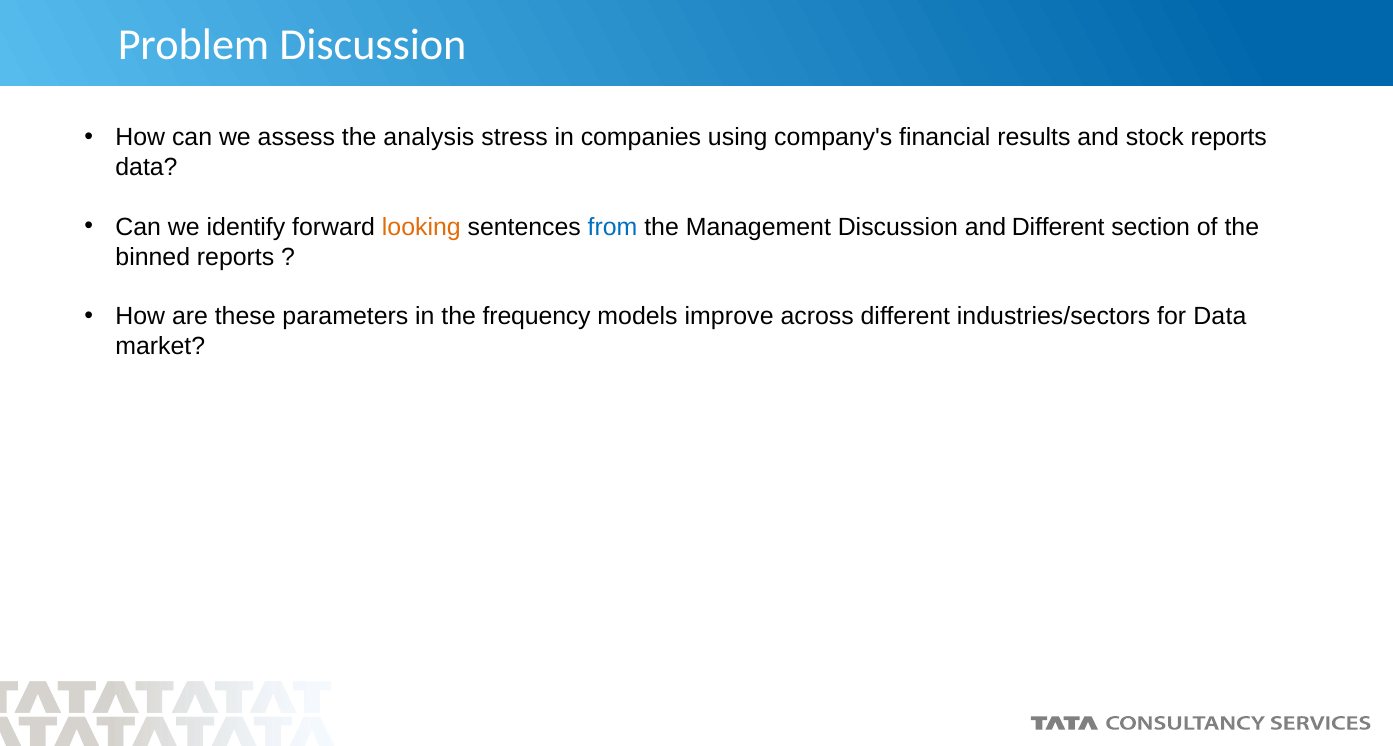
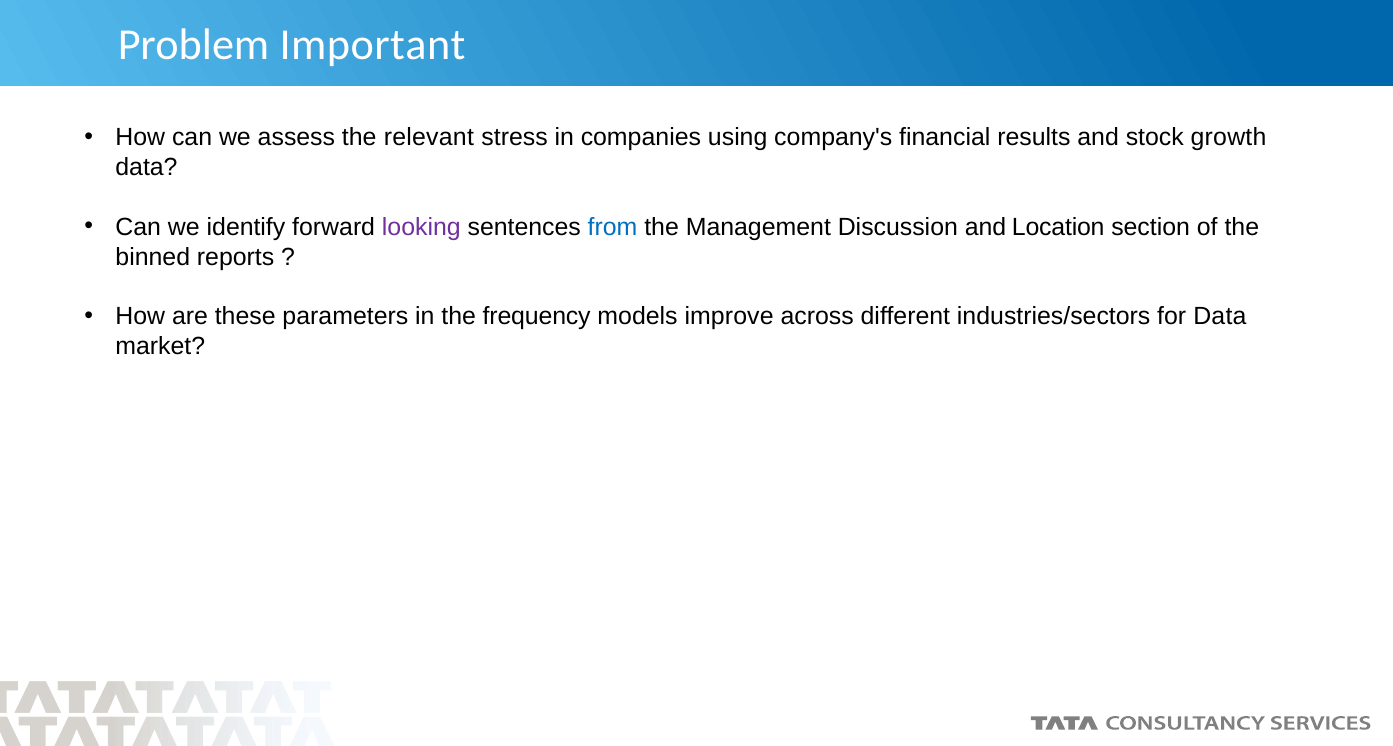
Problem Discussion: Discussion -> Important
analysis: analysis -> relevant
stock reports: reports -> growth
looking colour: orange -> purple
and Different: Different -> Location
